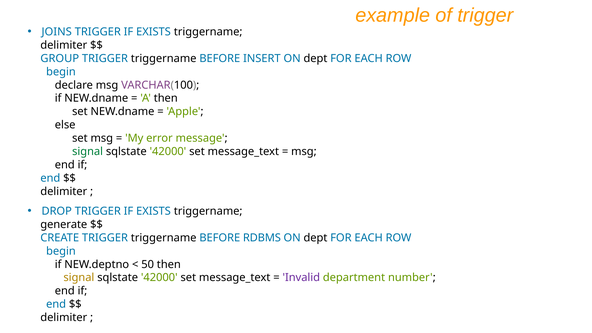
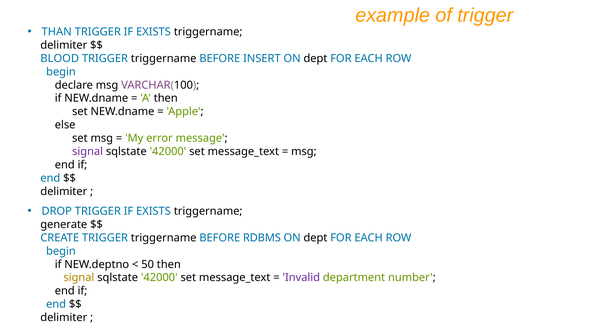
JOINS: JOINS -> THAN
GROUP: GROUP -> BLOOD
signal at (88, 152) colour: green -> purple
